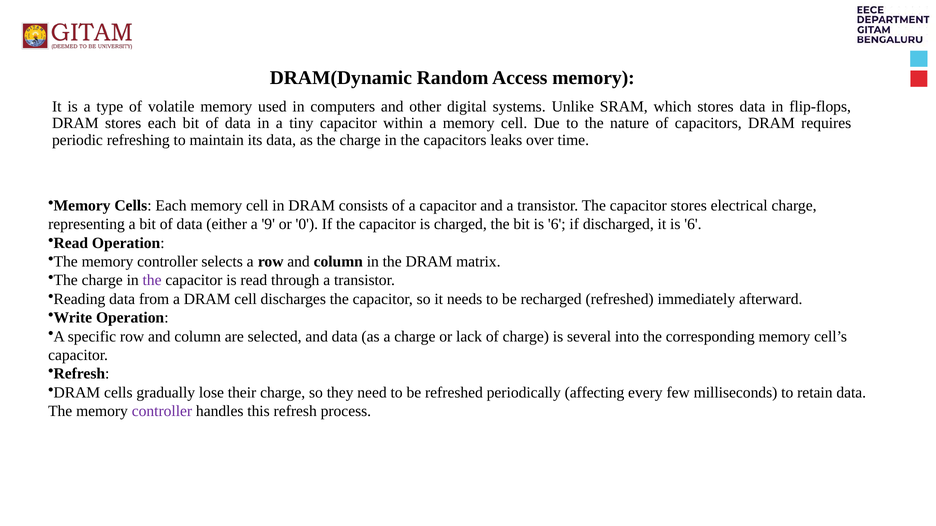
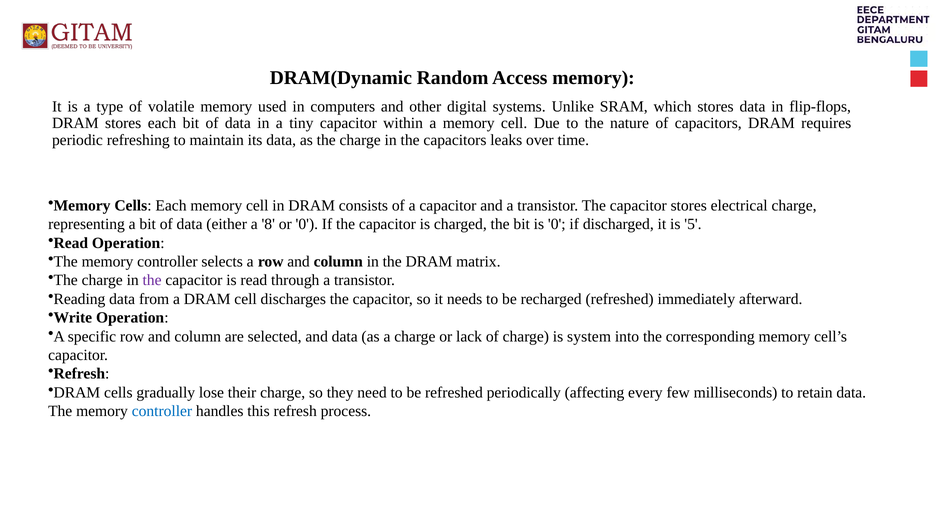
9: 9 -> 8
bit is 6: 6 -> 0
it is 6: 6 -> 5
several: several -> system
controller at (162, 412) colour: purple -> blue
